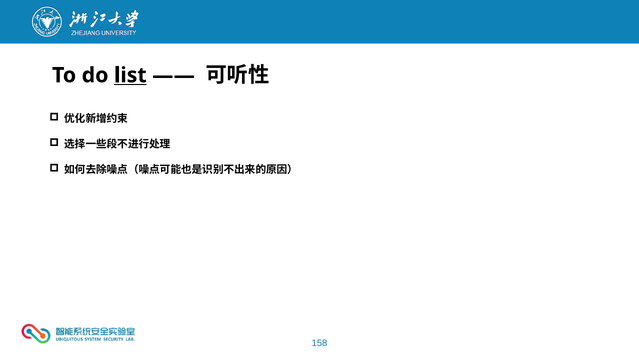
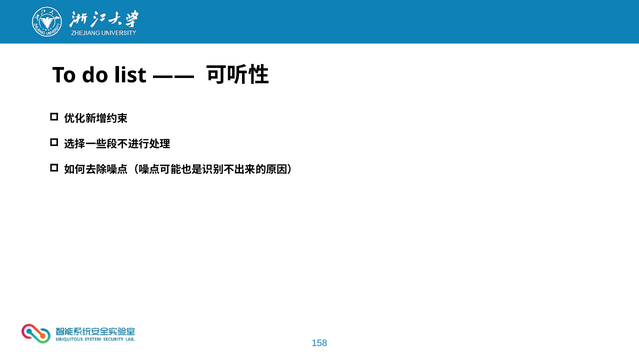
list underline: present -> none
